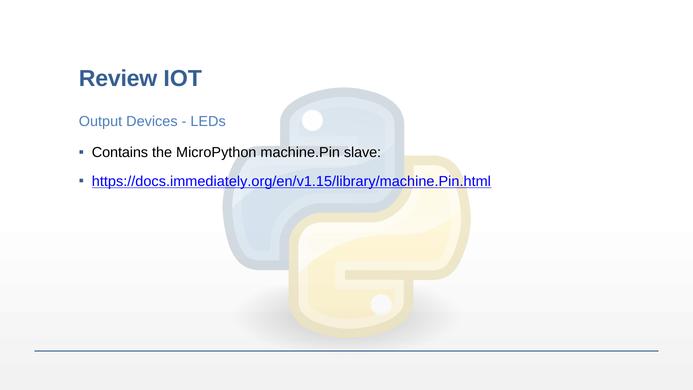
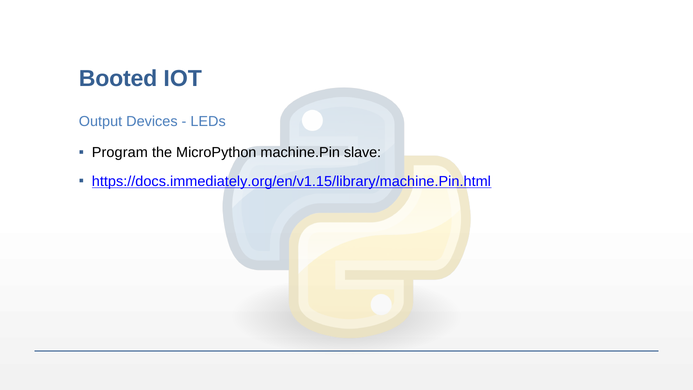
Review: Review -> Booted
Contains: Contains -> Program
